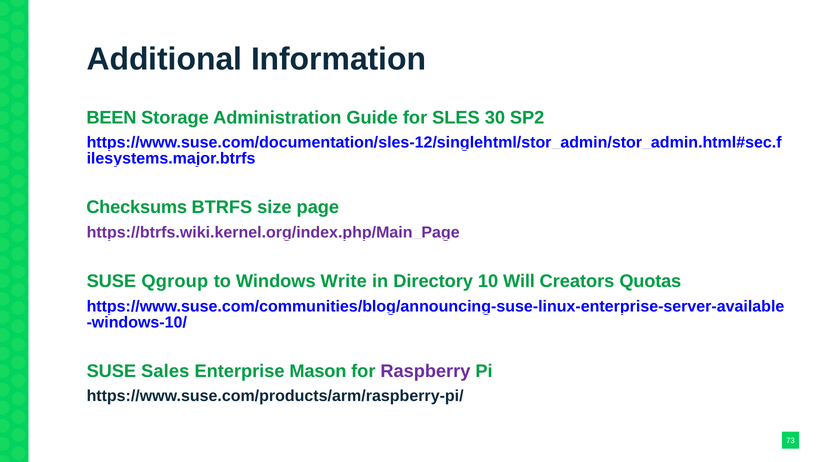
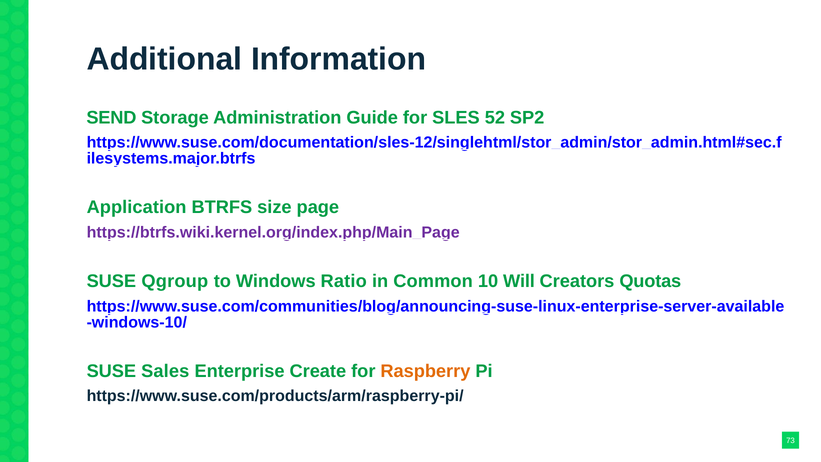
BEEN: BEEN -> SEND
30: 30 -> 52
Checksums: Checksums -> Application
Write: Write -> Ratio
Directory: Directory -> Common
Mason: Mason -> Create
Raspberry colour: purple -> orange
